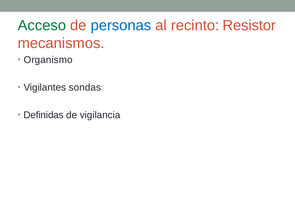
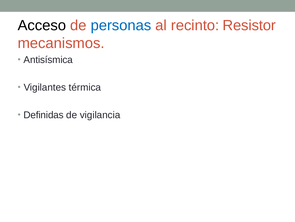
Acceso colour: green -> black
Organismo: Organismo -> Antisísmica
sondas: sondas -> térmica
